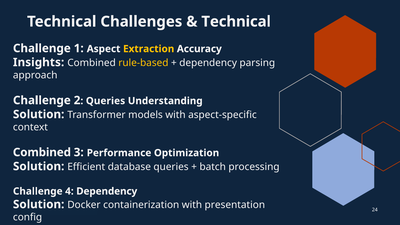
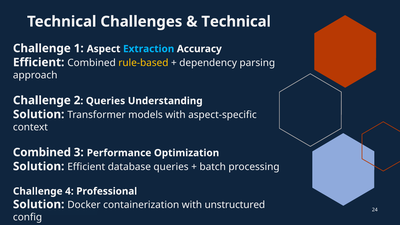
Extraction colour: yellow -> light blue
Insights at (39, 62): Insights -> Efficient
4 Dependency: Dependency -> Professional
presentation: presentation -> unstructured
